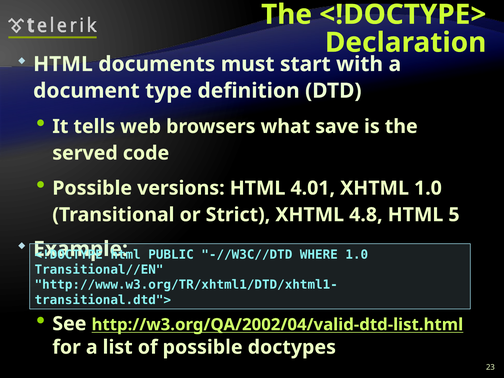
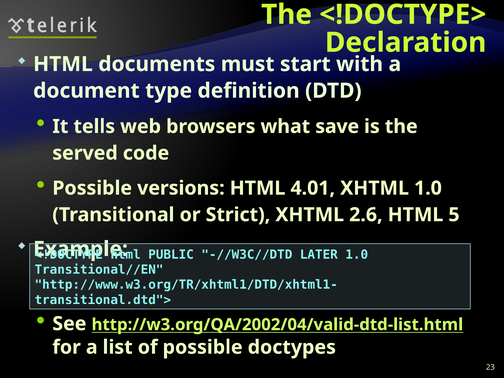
4.8: 4.8 -> 2.6
WHERE: WHERE -> LATER
